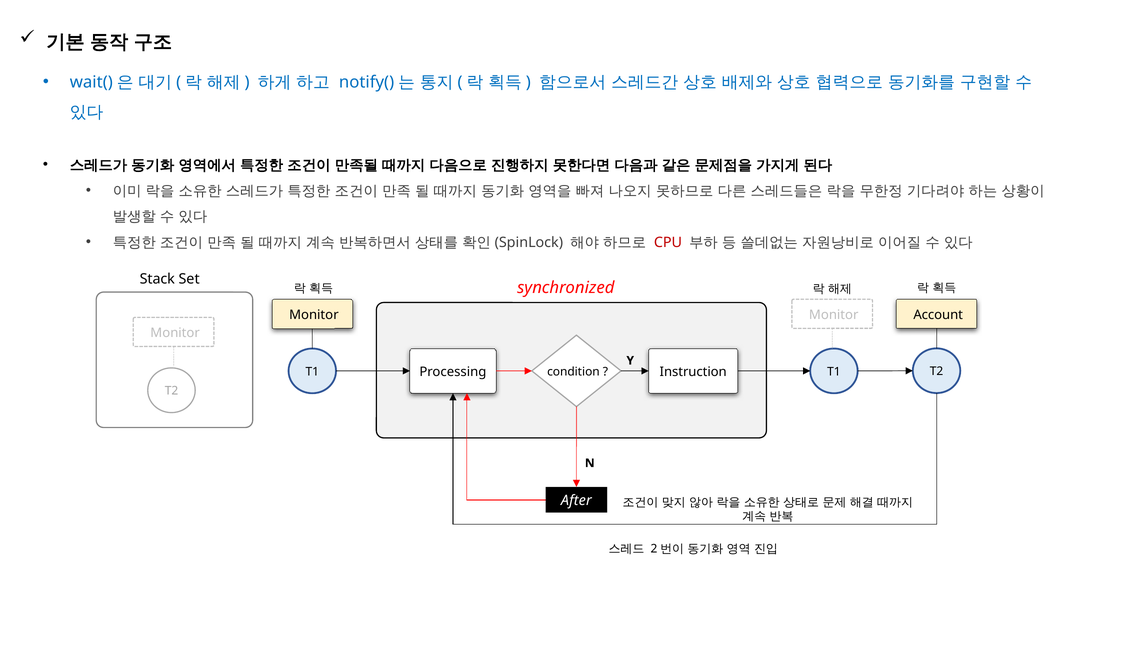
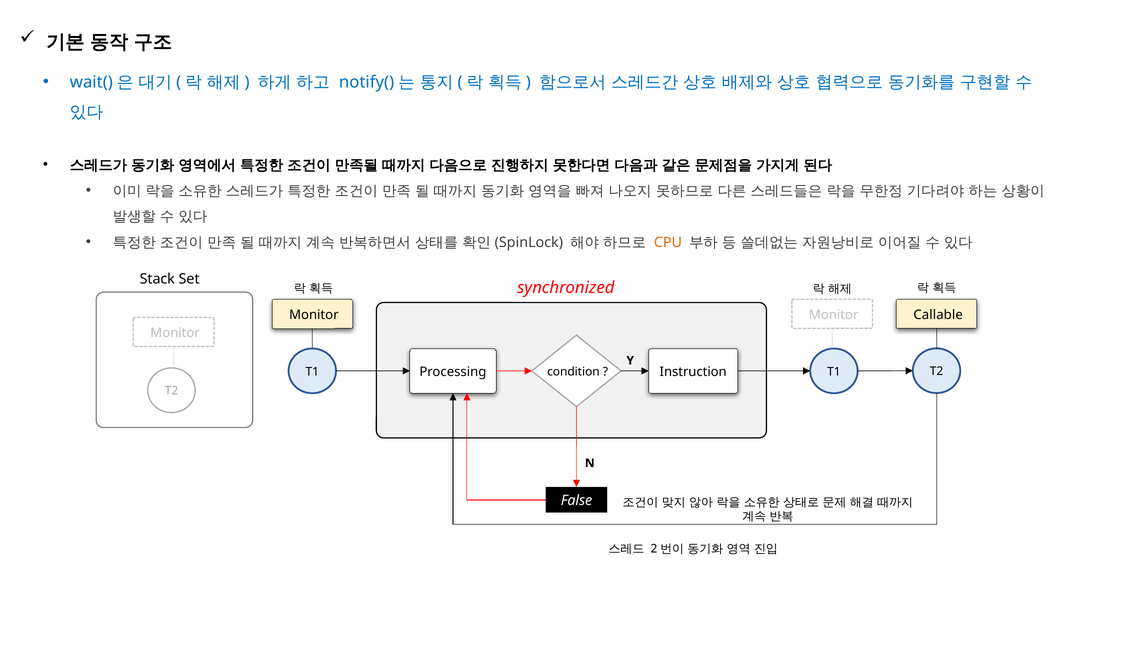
CPU colour: red -> orange
Account: Account -> Callable
After: After -> False
